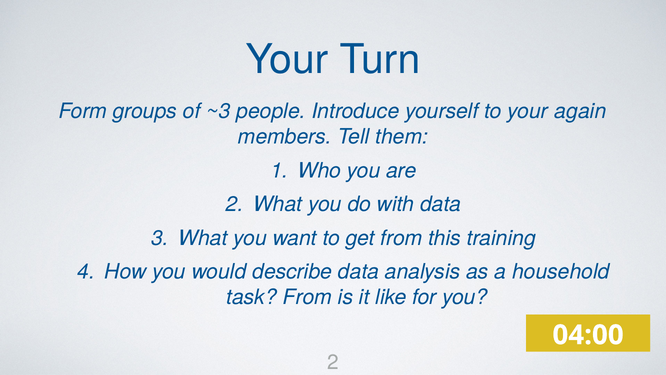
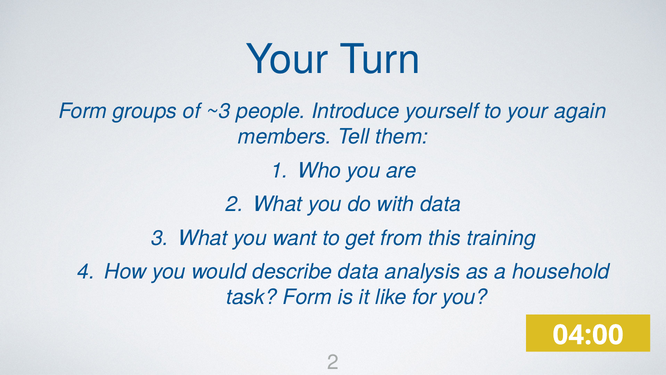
task From: From -> Form
